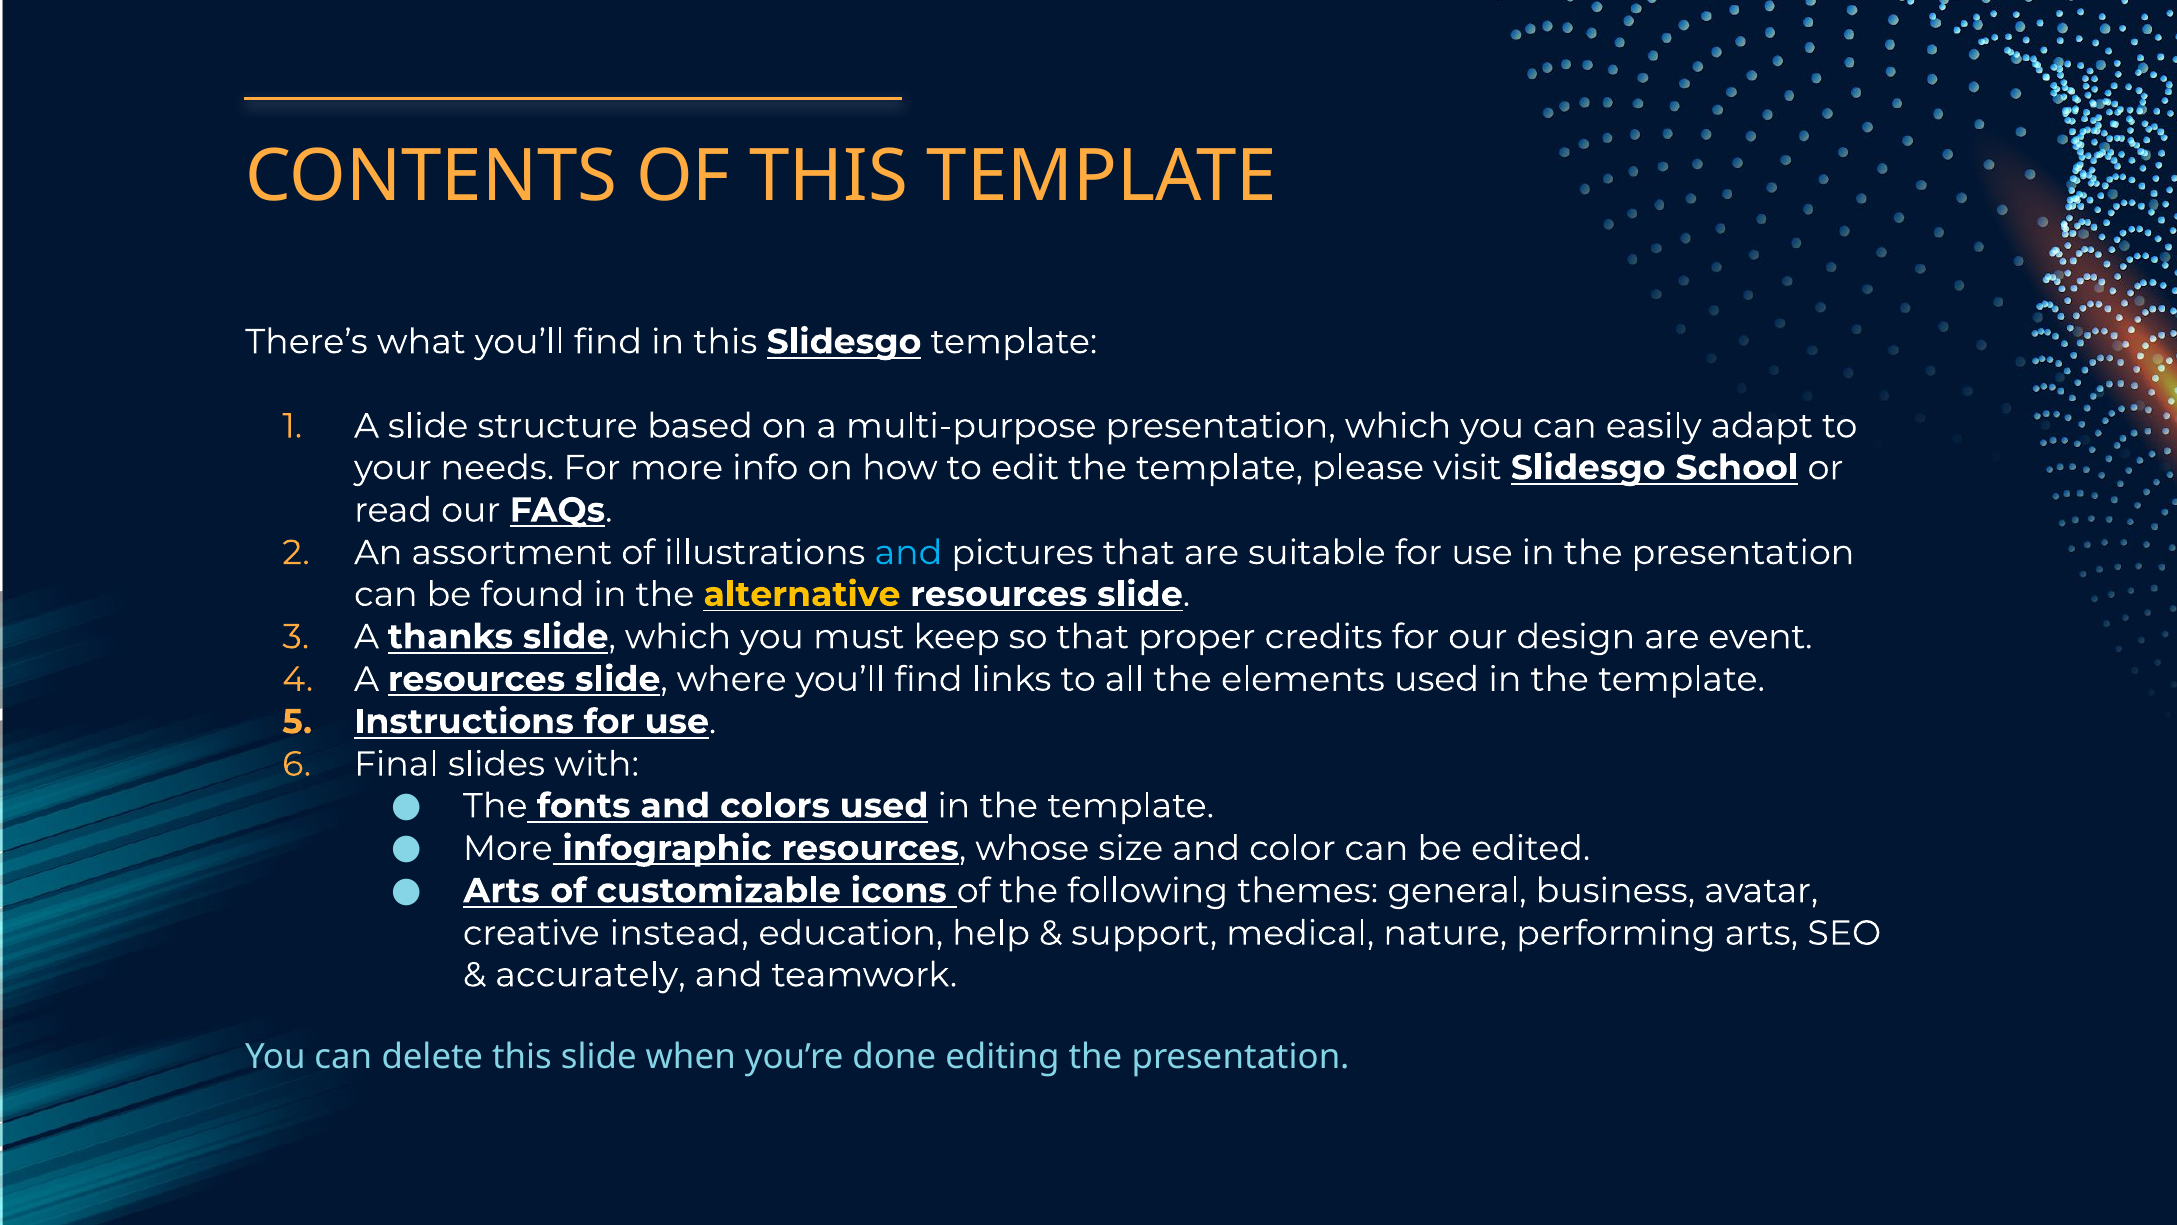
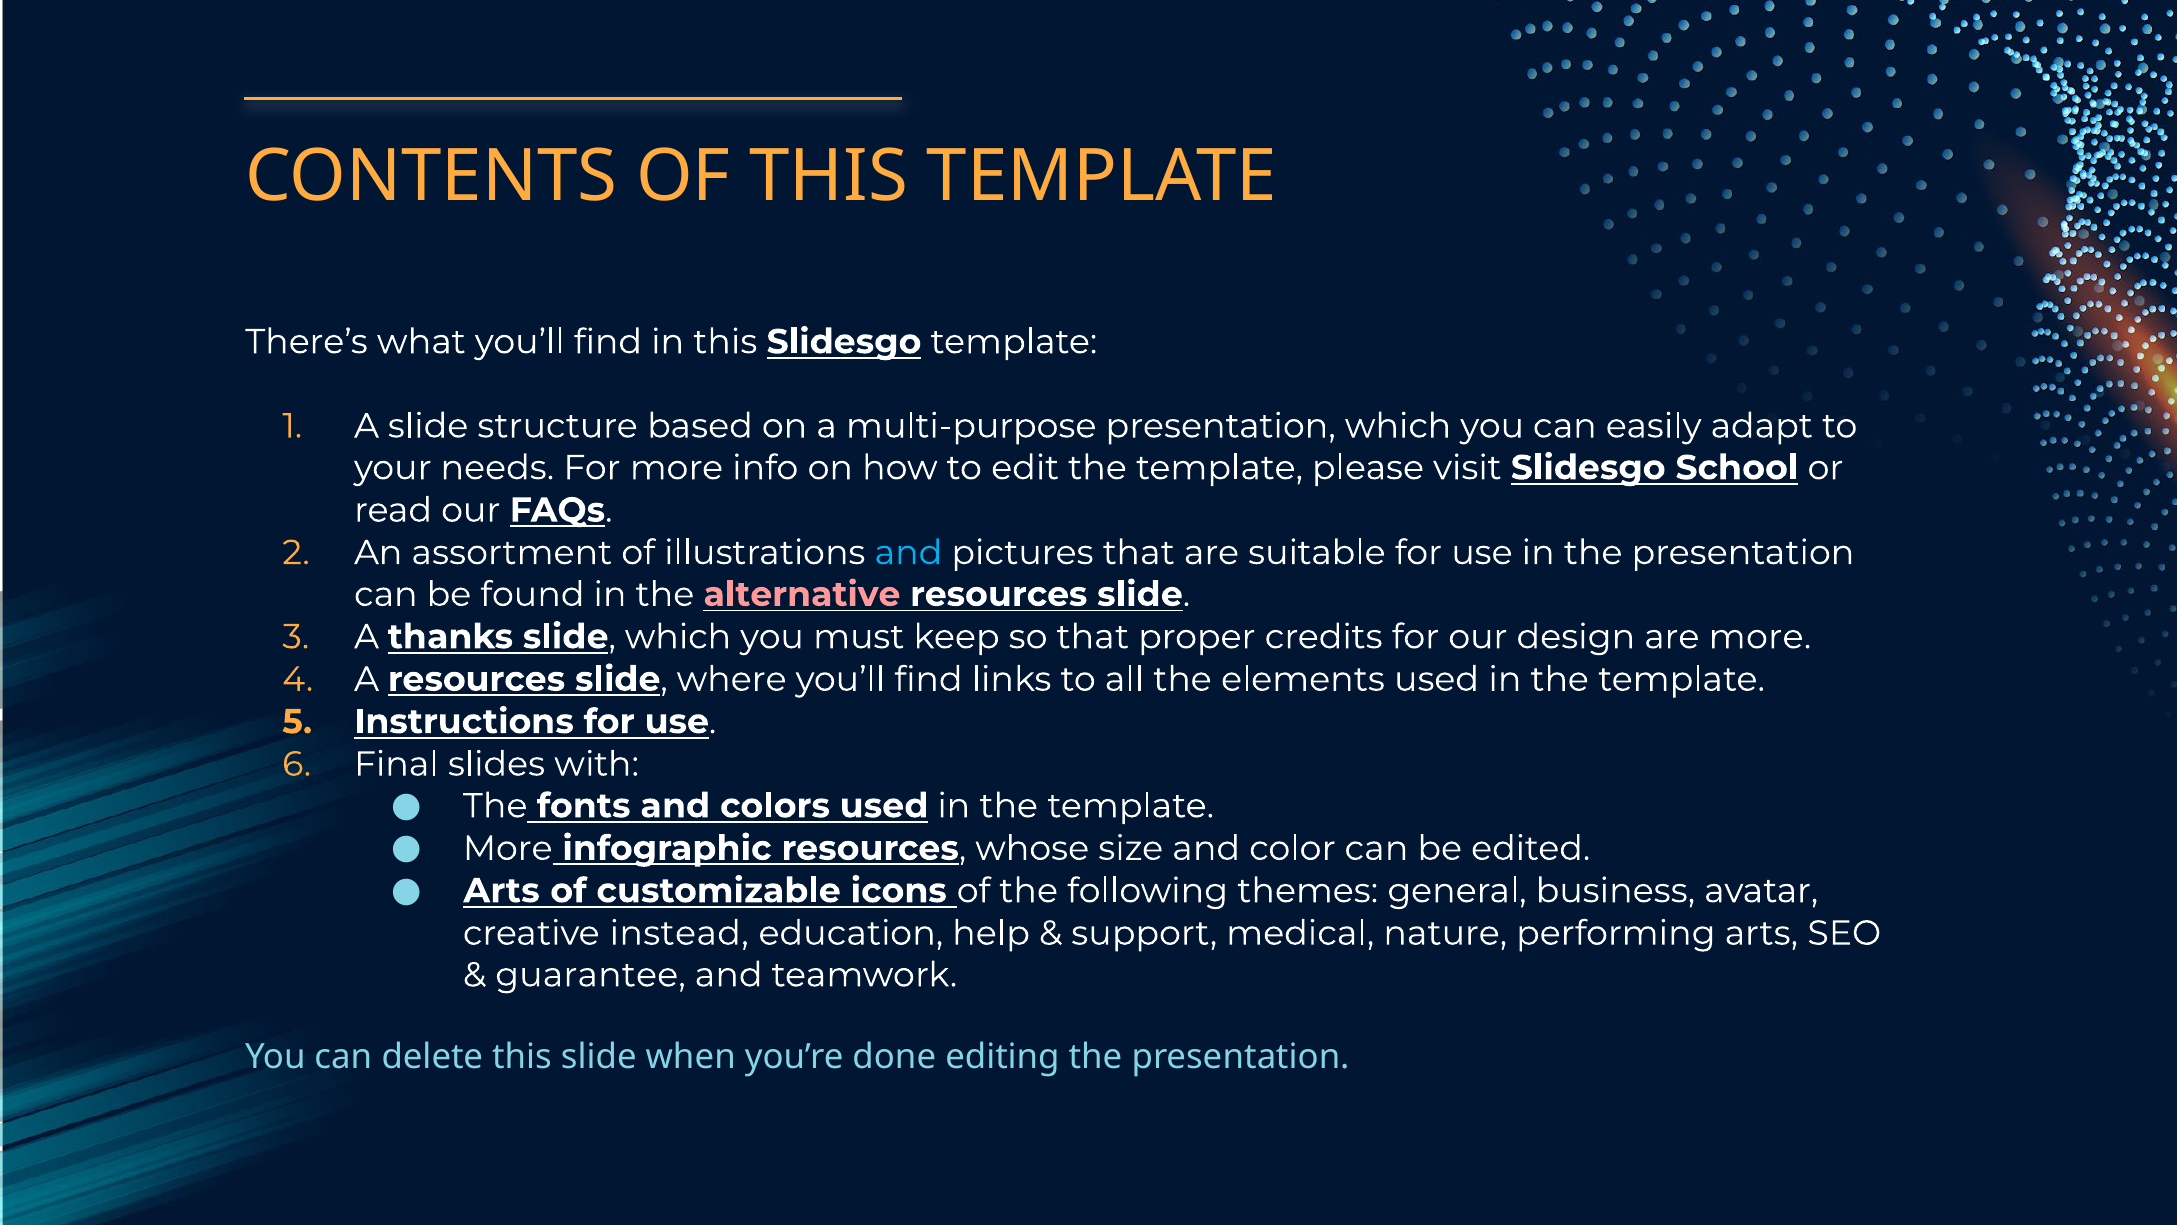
alternative colour: yellow -> pink
are event: event -> more
accurately: accurately -> guarantee
